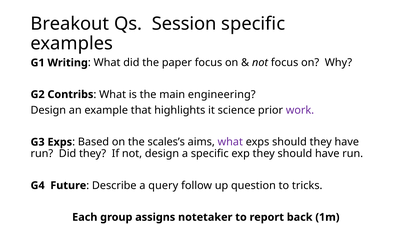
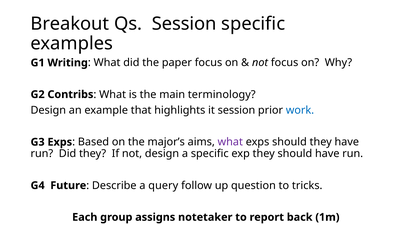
engineering: engineering -> terminology
it science: science -> session
work colour: purple -> blue
scales’s: scales’s -> major’s
